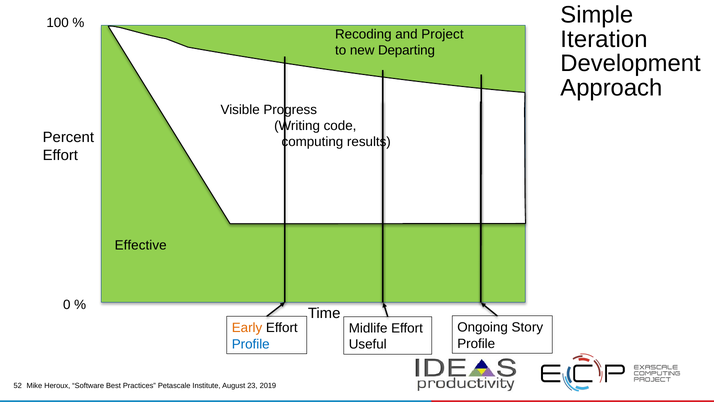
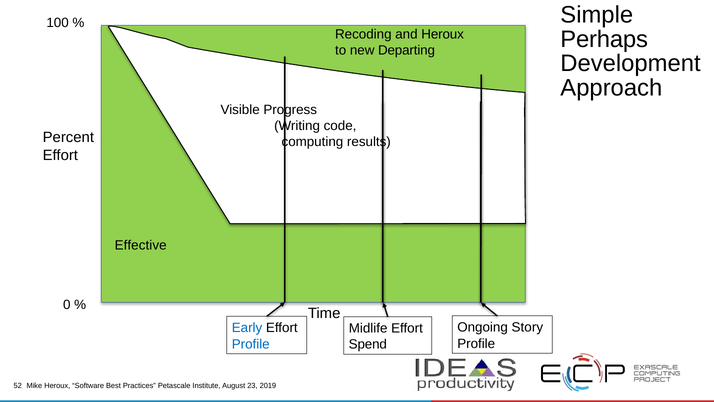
and Project: Project -> Heroux
Iteration: Iteration -> Perhaps
Early colour: orange -> blue
Useful: Useful -> Spend
